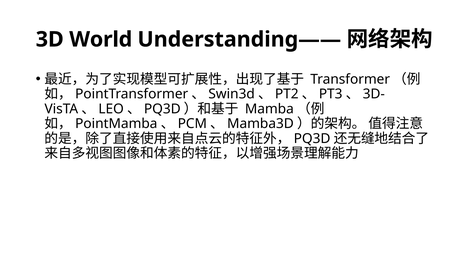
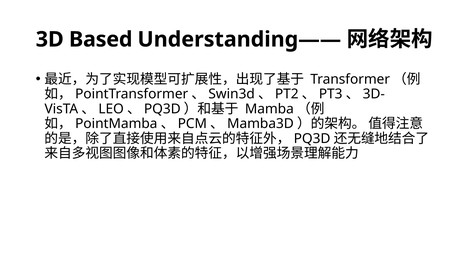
World: World -> Based
